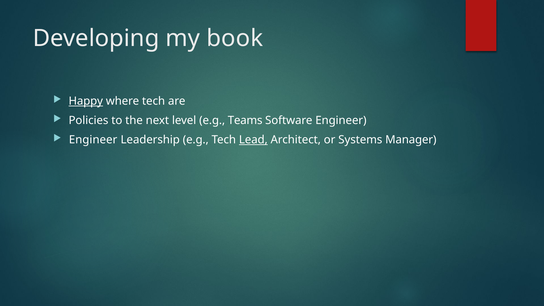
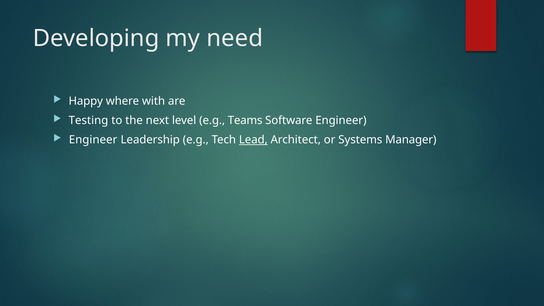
book: book -> need
Happy underline: present -> none
where tech: tech -> with
Policies: Policies -> Testing
